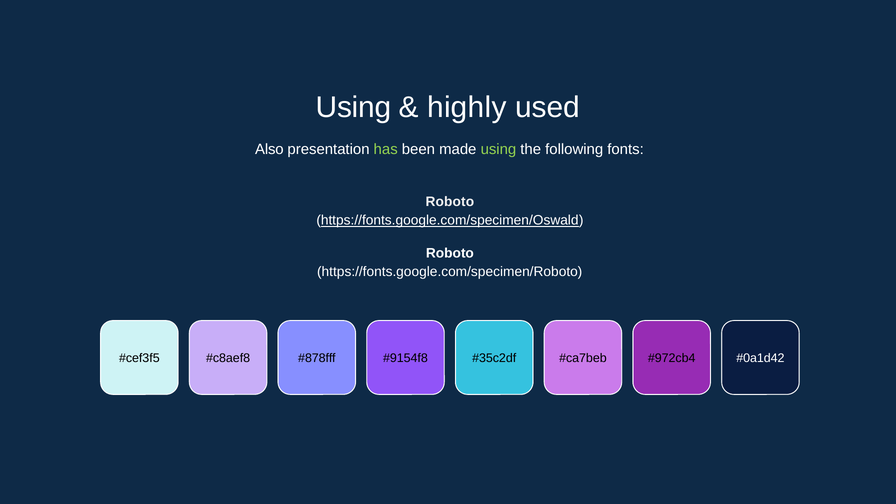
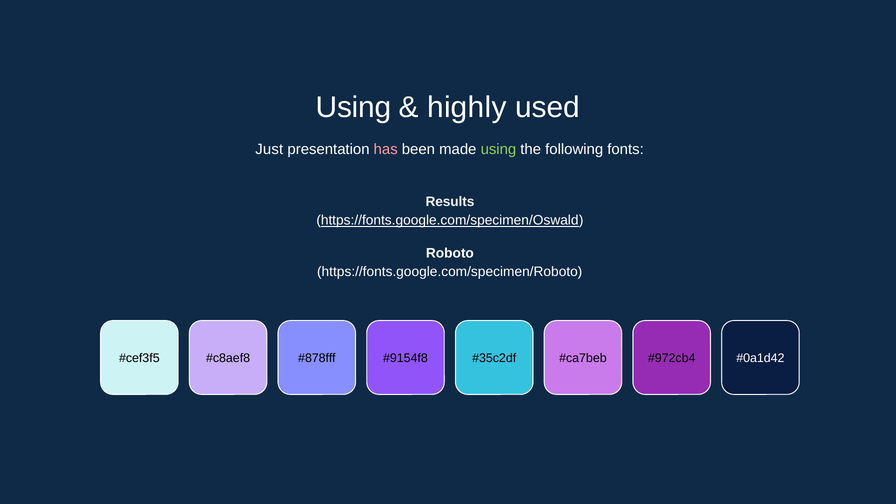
Also: Also -> Just
has colour: light green -> pink
Roboto at (450, 202): Roboto -> Results
